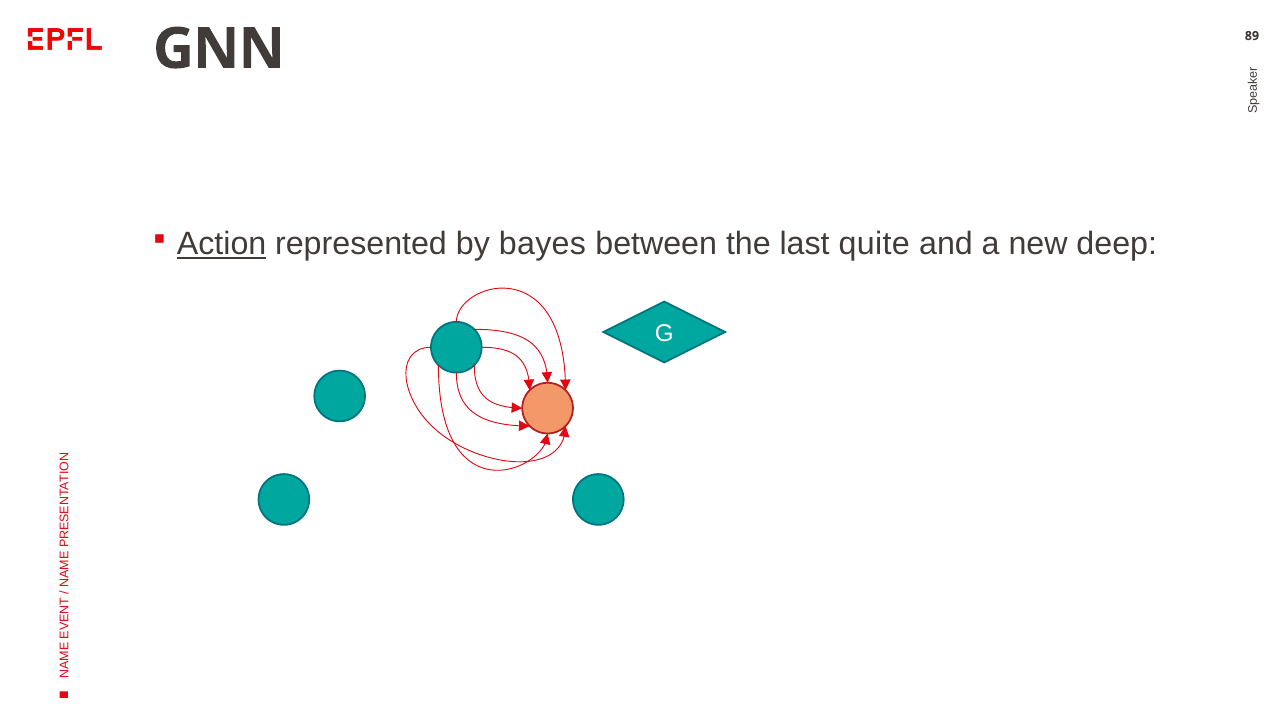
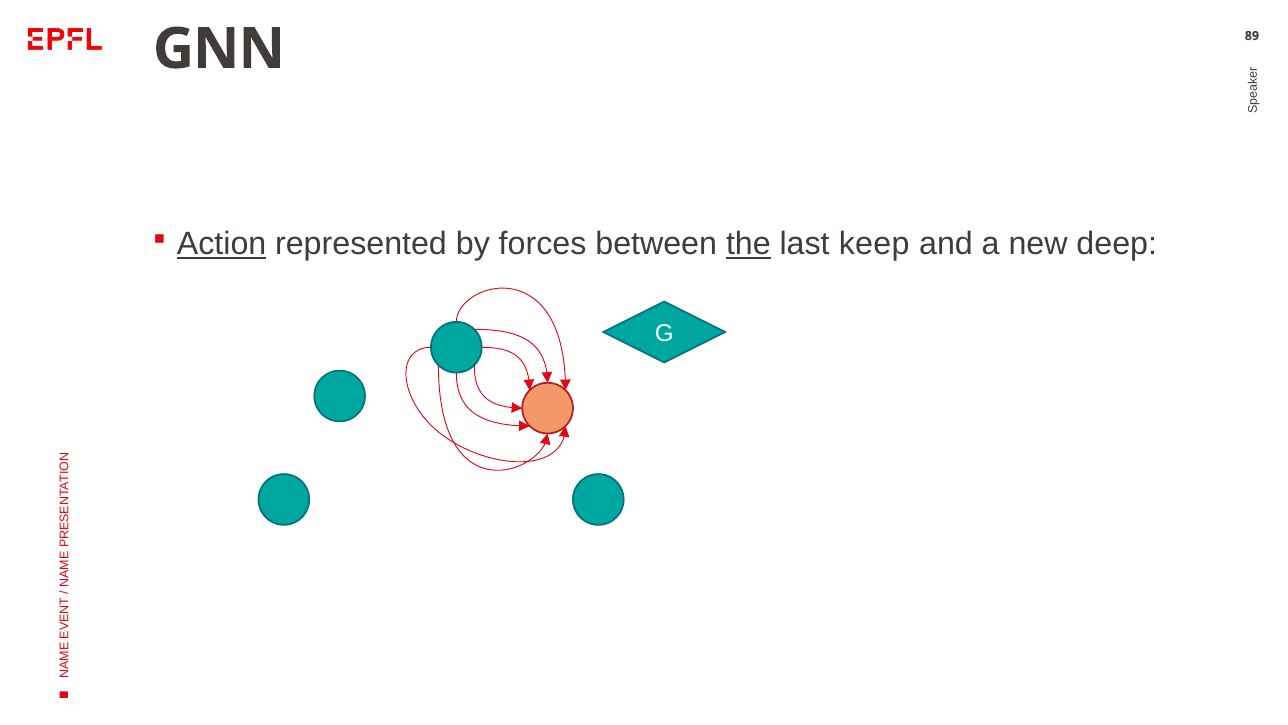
bayes: bayes -> forces
the underline: none -> present
quite: quite -> keep
